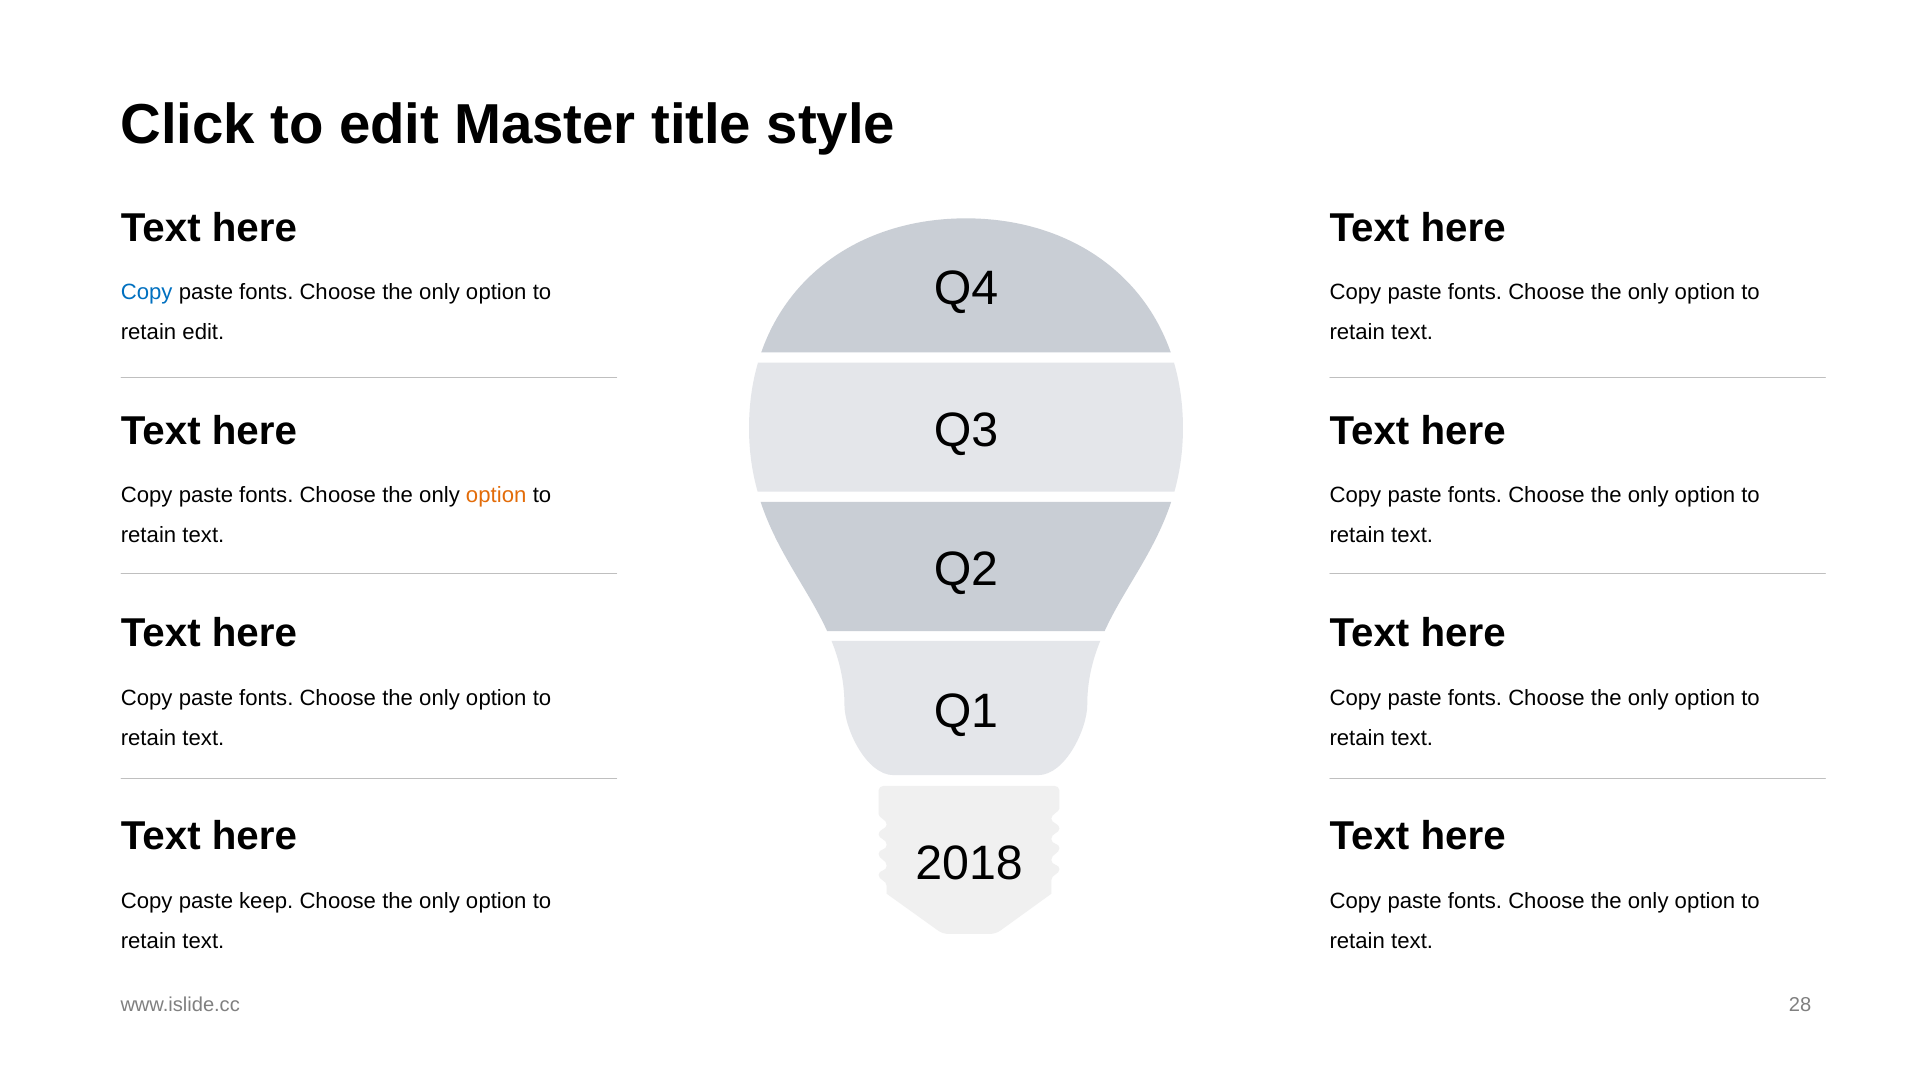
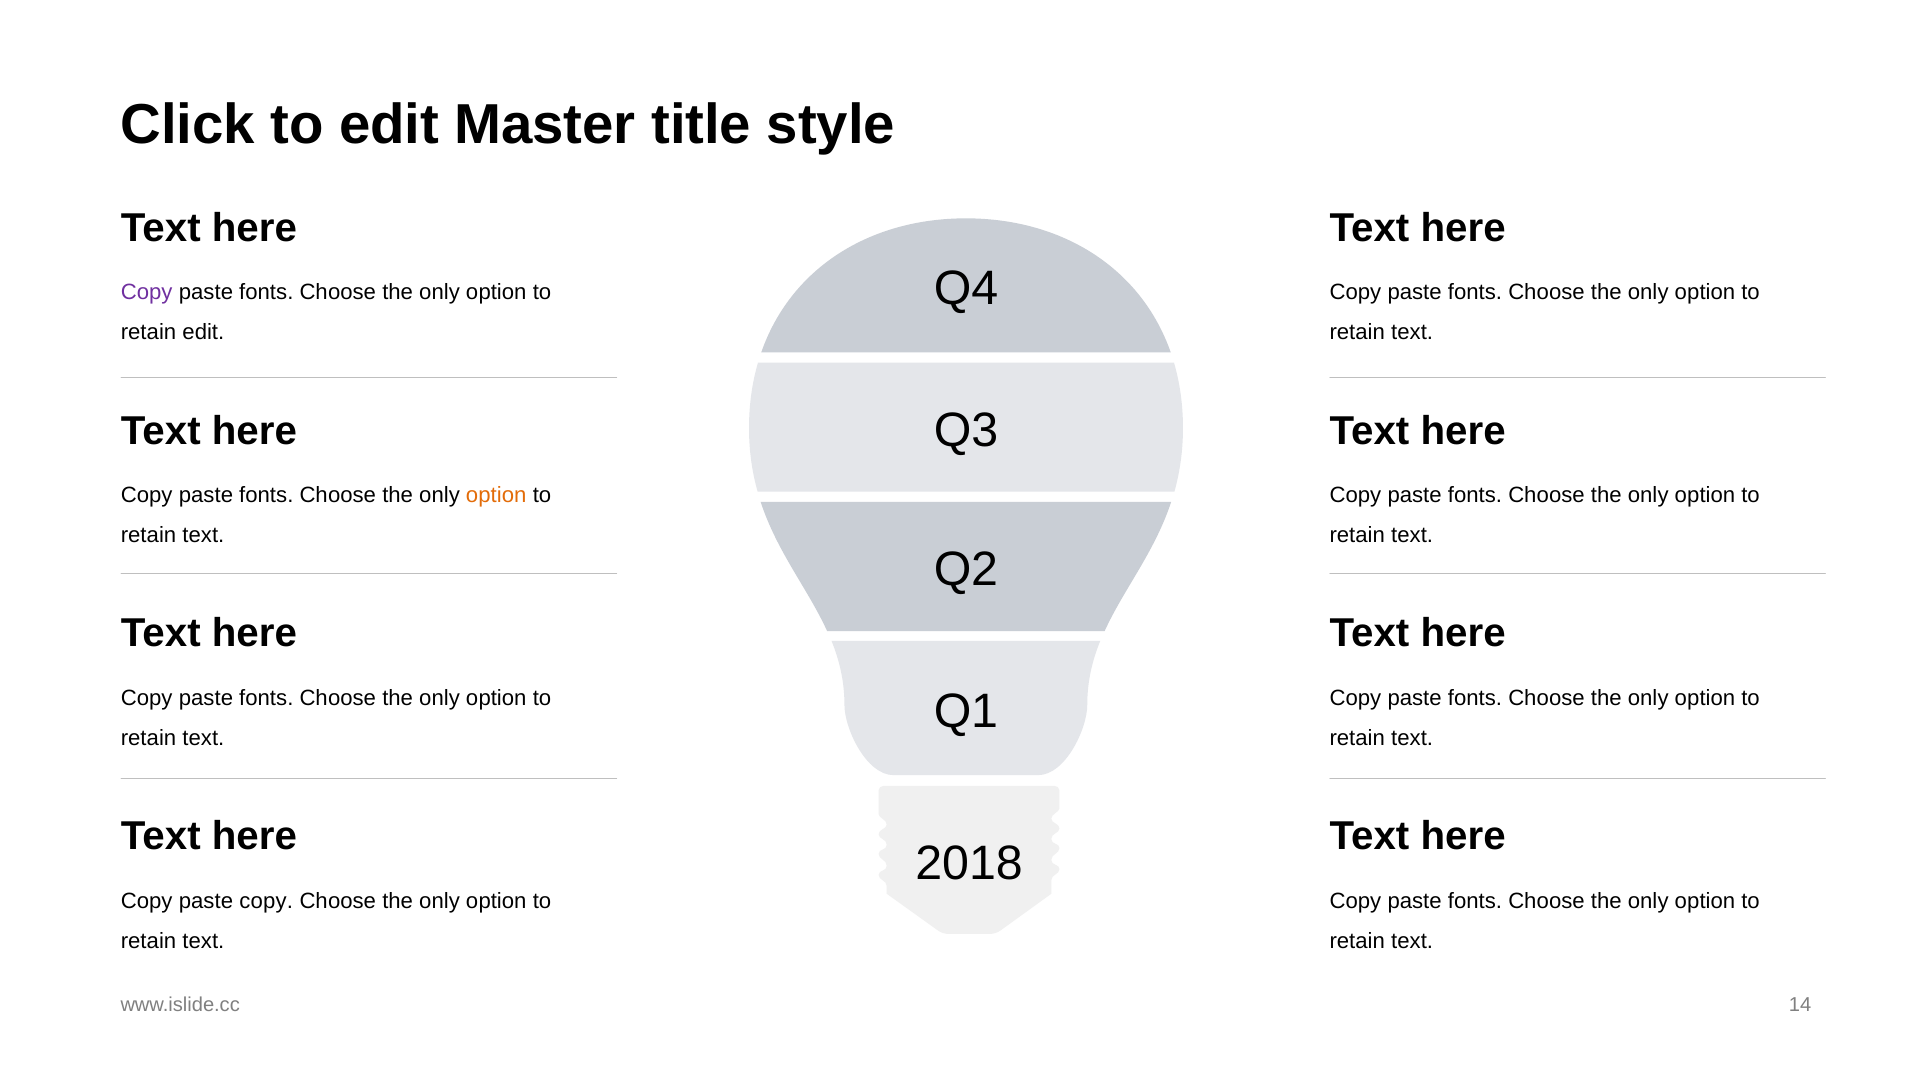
Copy at (147, 292) colour: blue -> purple
paste keep: keep -> copy
28: 28 -> 14
